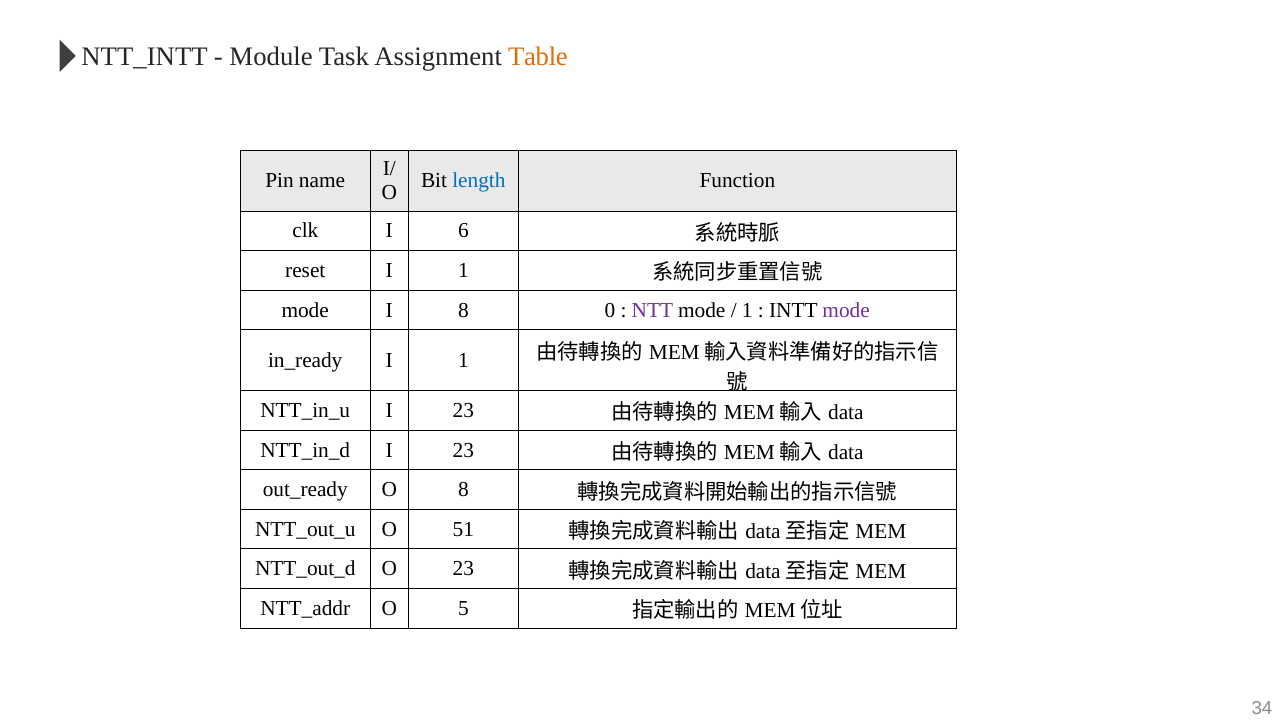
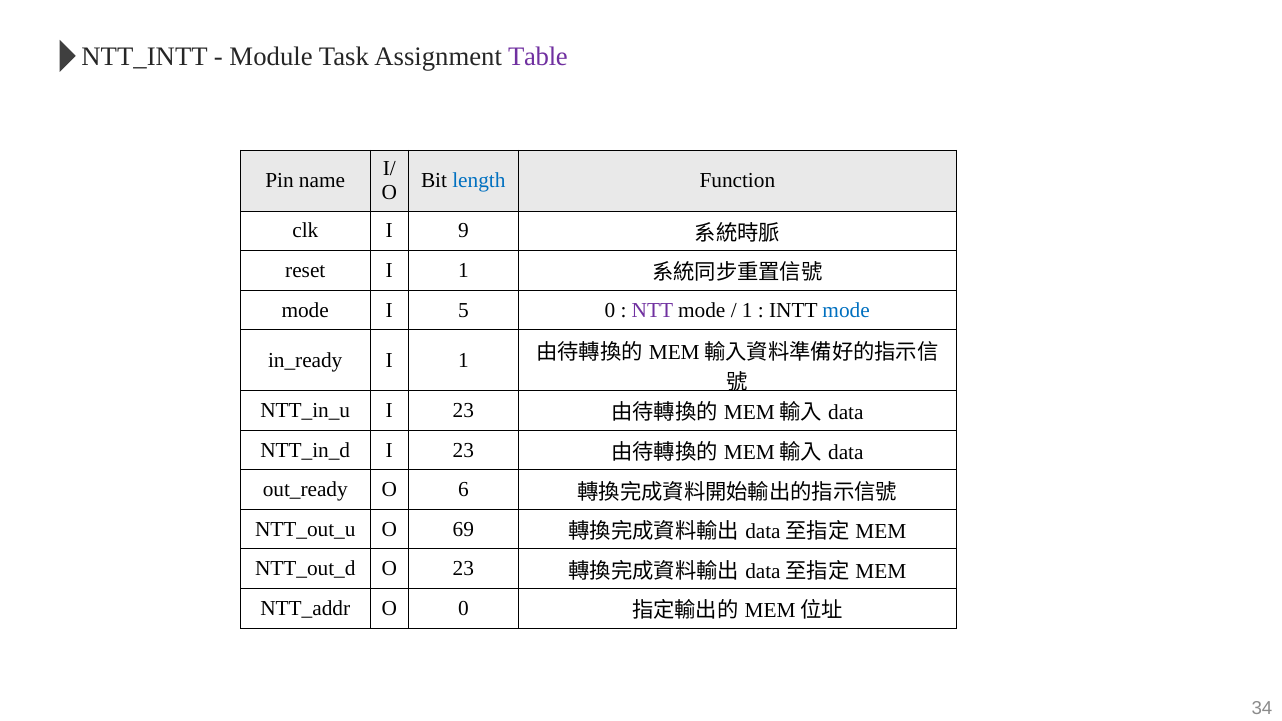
Table colour: orange -> purple
6: 6 -> 9
I 8: 8 -> 5
mode at (846, 310) colour: purple -> blue
O 8: 8 -> 6
51: 51 -> 69
O 5: 5 -> 0
